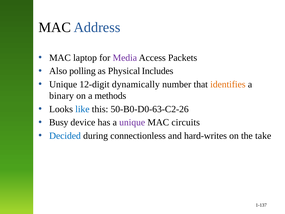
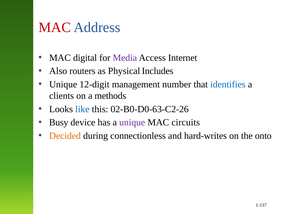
MAC at (55, 27) colour: black -> red
laptop: laptop -> digital
Packets: Packets -> Internet
polling: polling -> routers
dynamically: dynamically -> management
identifies colour: orange -> blue
binary: binary -> clients
50-B0-D0-63-C2-26: 50-B0-D0-63-C2-26 -> 02-B0-D0-63-C2-26
Decided colour: blue -> orange
take: take -> onto
